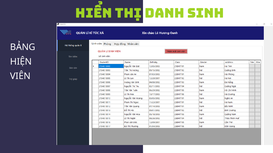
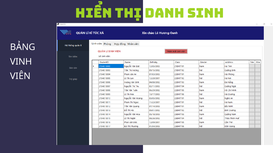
HIỆN: HIỆN -> VINH
